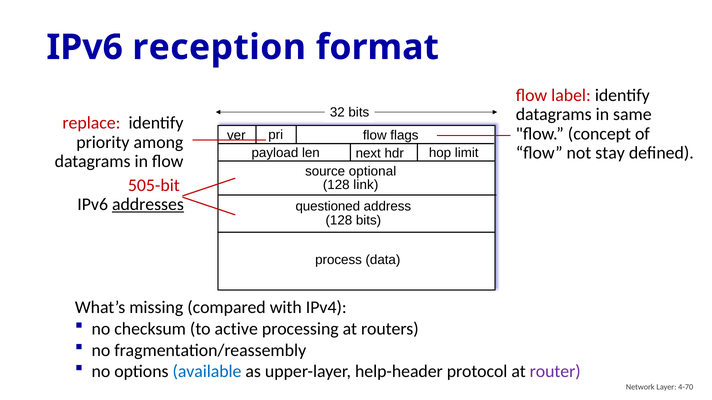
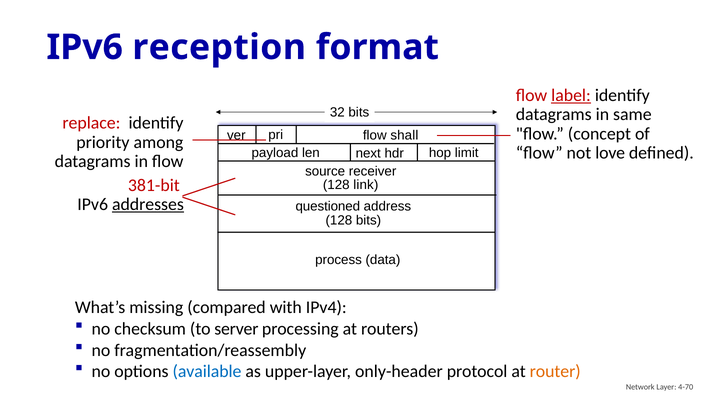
label underline: none -> present
flags: flags -> shall
stay: stay -> love
optional: optional -> receiver
505-bit: 505-bit -> 381-bit
active: active -> server
help-header: help-header -> only-header
router colour: purple -> orange
